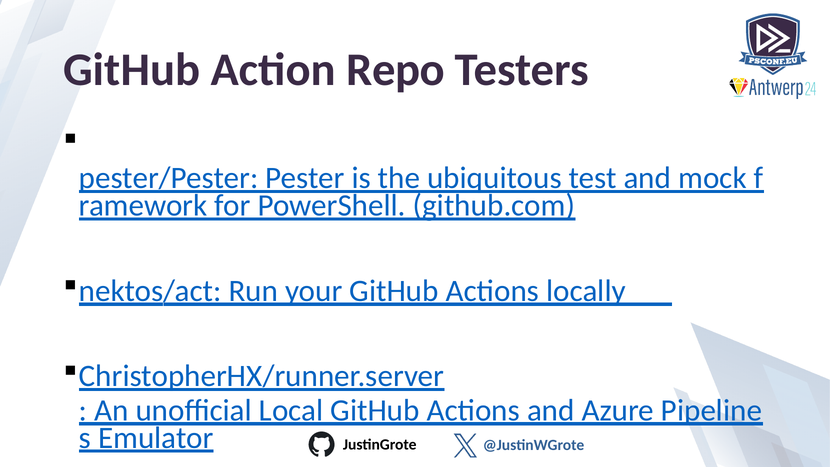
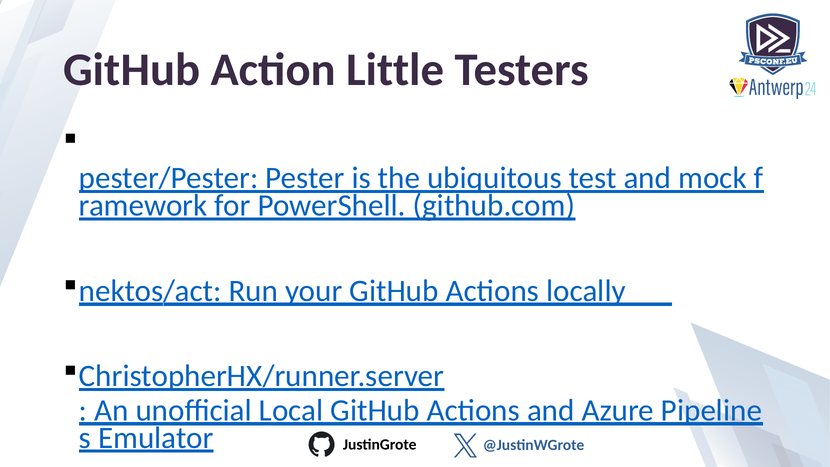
Repo: Repo -> Little
